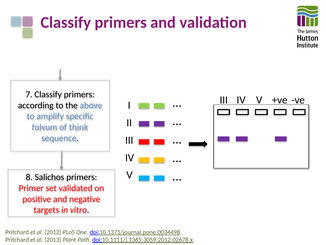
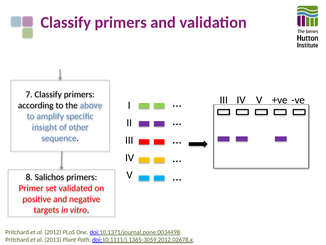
fulvum: fulvum -> insight
think: think -> other
